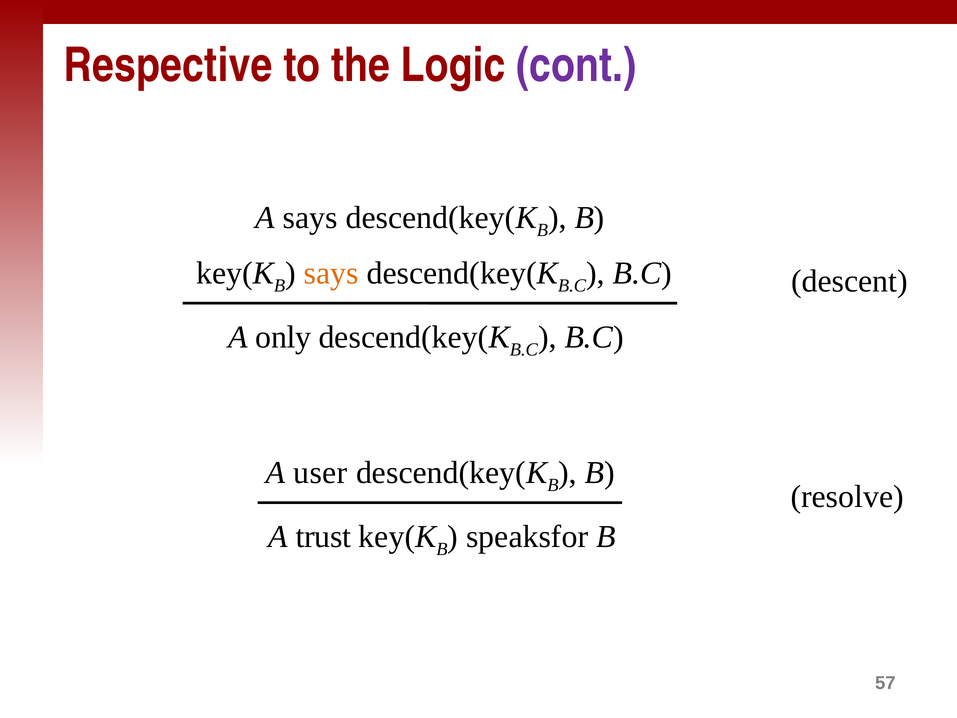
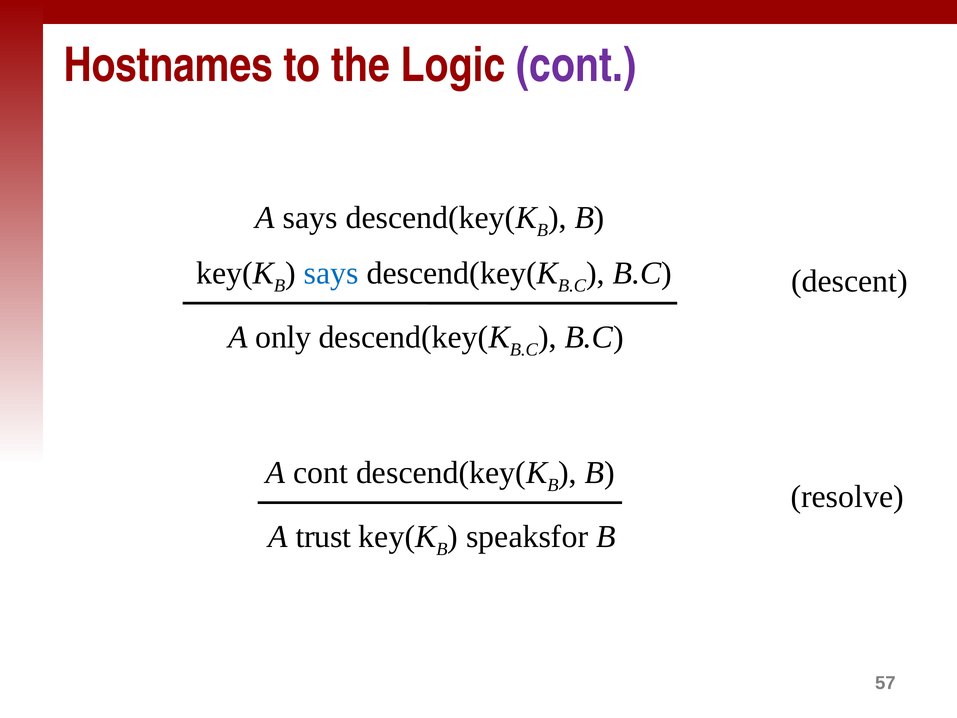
Respective: Respective -> Hostnames
says at (331, 273) colour: orange -> blue
A user: user -> cont
